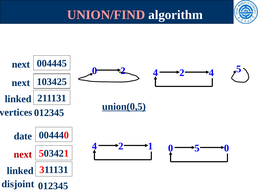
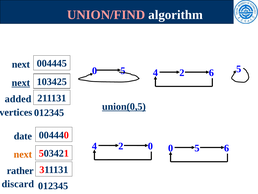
2 at (123, 71): 2 -> 5
4 at (211, 73): 4 -> 6
next at (21, 83) underline: none -> present
linked at (18, 99): linked -> added
1 at (150, 146): 1 -> 0
0 at (227, 148): 0 -> 6
next at (23, 154) colour: red -> orange
linked at (20, 170): linked -> rather
disjoint: disjoint -> discard
